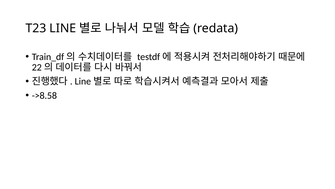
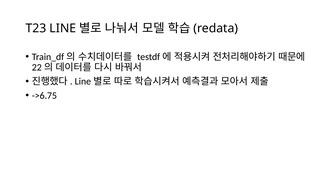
->8.58: ->8.58 -> ->6.75
